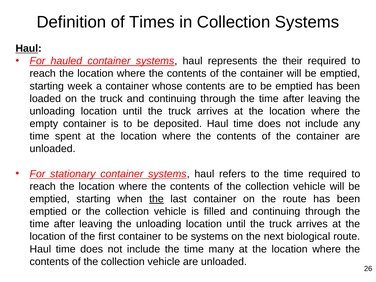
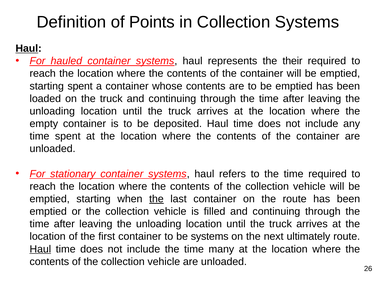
Times: Times -> Points
starting week: week -> spent
biological: biological -> ultimately
Haul at (40, 249) underline: none -> present
